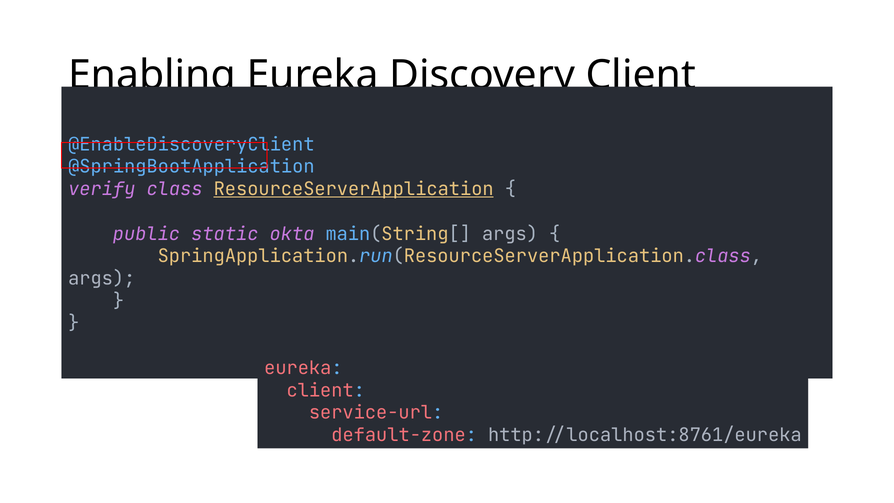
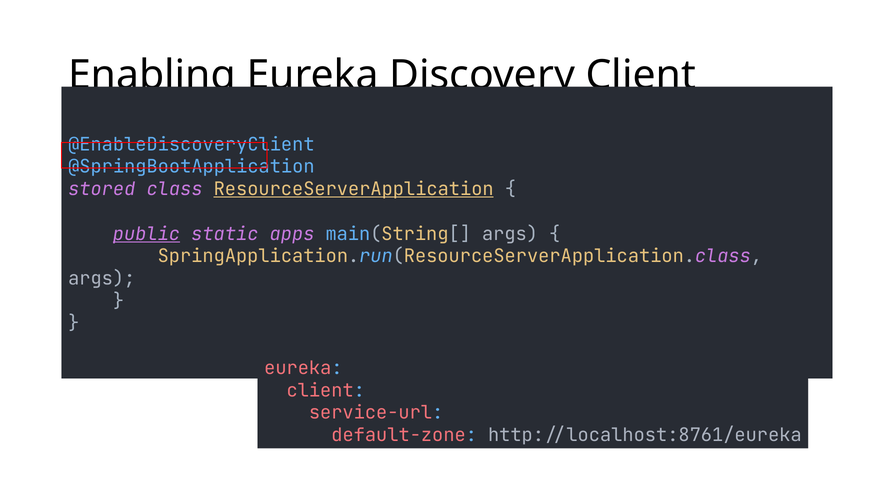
verify: verify -> stored
public underline: none -> present
okta: okta -> apps
